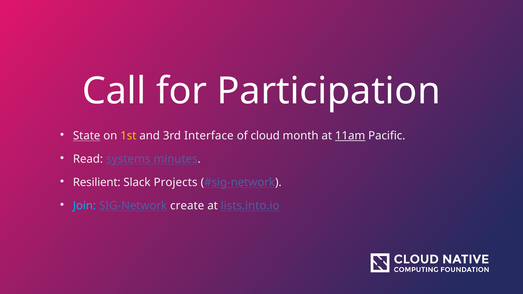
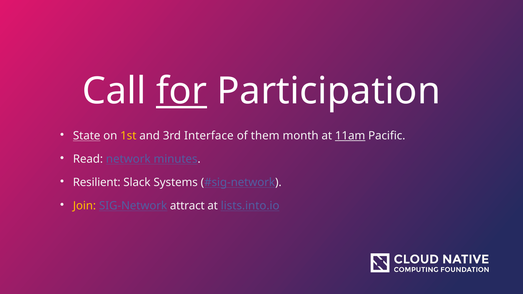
for underline: none -> present
cloud: cloud -> them
systems: systems -> network
Projects: Projects -> Systems
Join colour: light blue -> yellow
create: create -> attract
